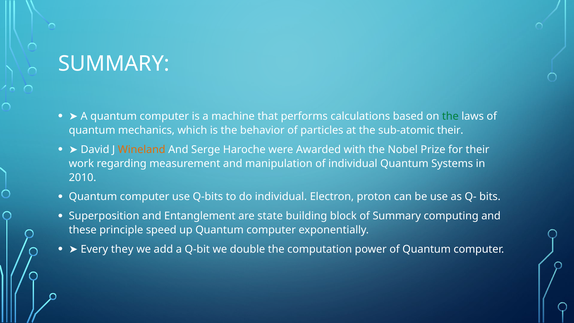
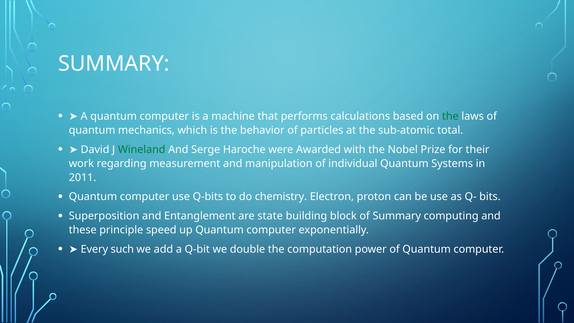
sub-atomic their: their -> total
Wineland colour: orange -> green
2010: 2010 -> 2011
do individual: individual -> chemistry
they: they -> such
